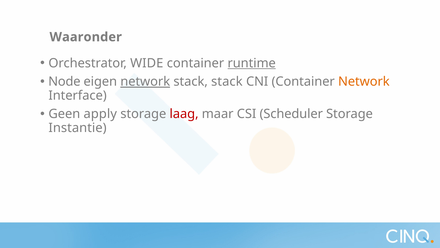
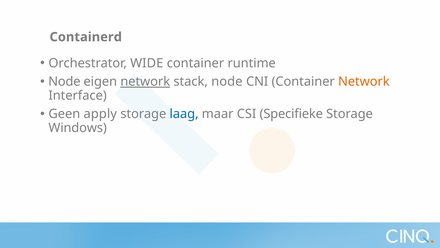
Waaronder: Waaronder -> Containerd
runtime underline: present -> none
stack stack: stack -> node
laag colour: red -> blue
Scheduler: Scheduler -> Specifieke
Instantie: Instantie -> Windows
